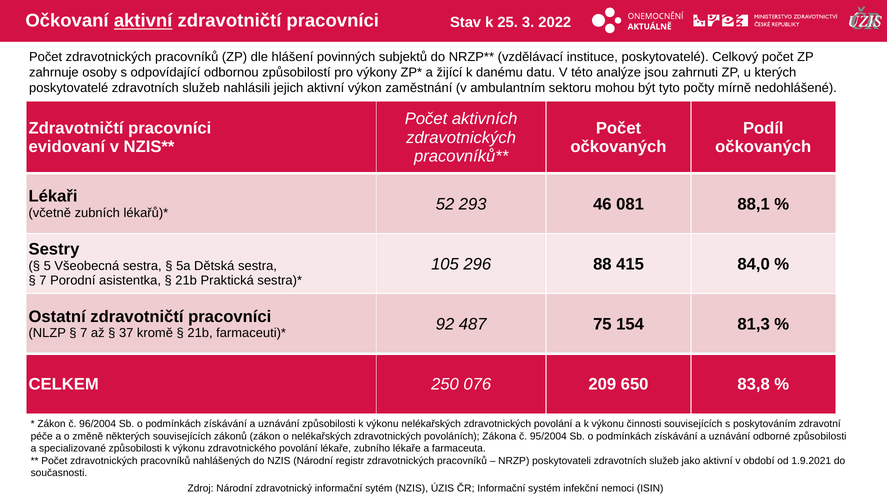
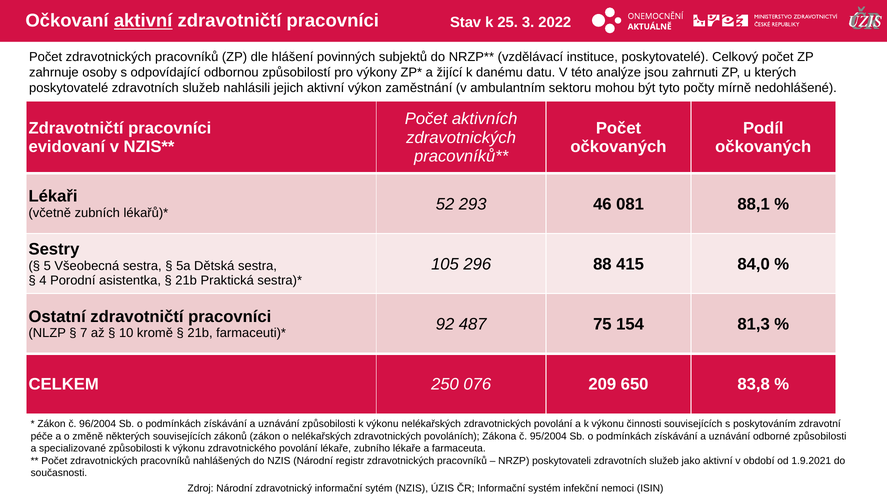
7 at (43, 280): 7 -> 4
37: 37 -> 10
